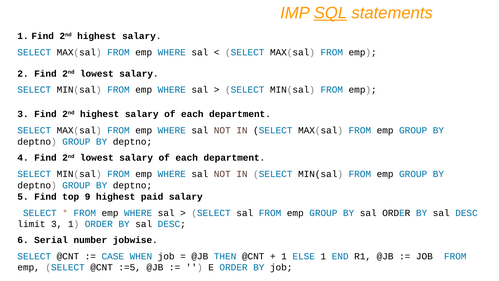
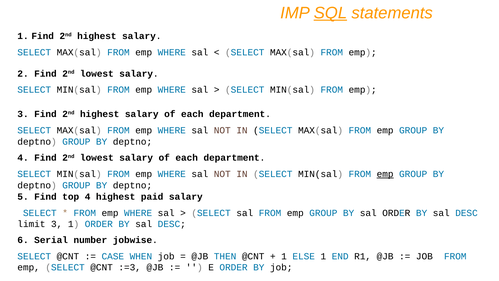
emp at (385, 174) underline: none -> present
top 9: 9 -> 4
:=5: :=5 -> :=3
